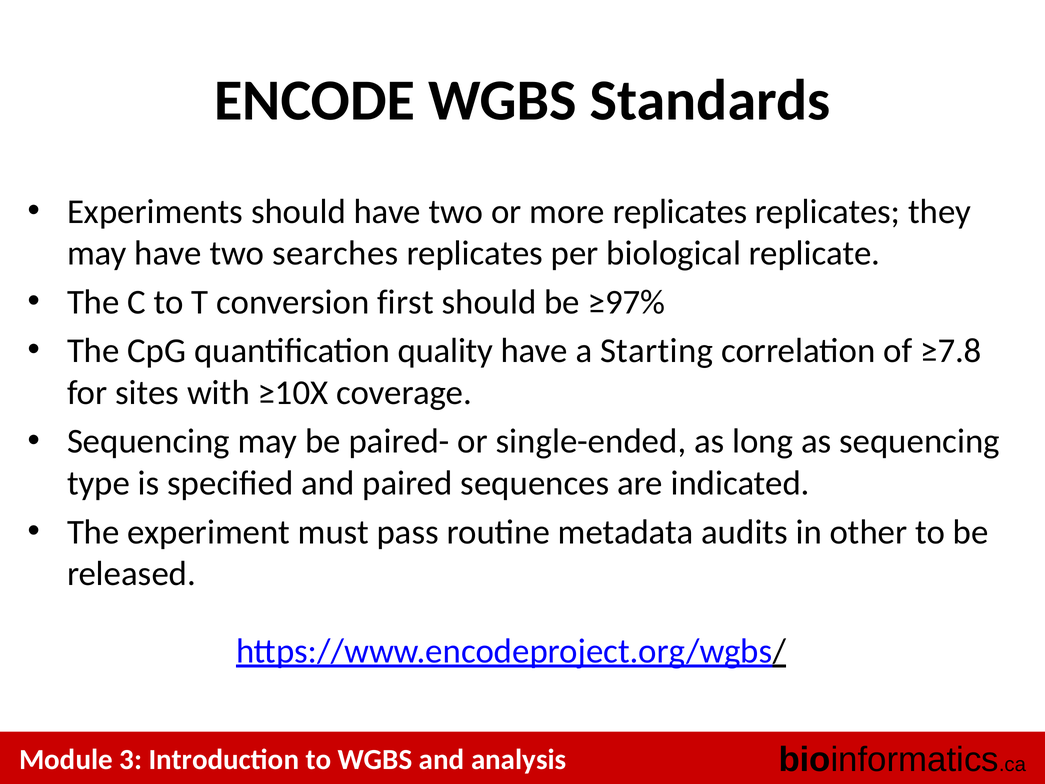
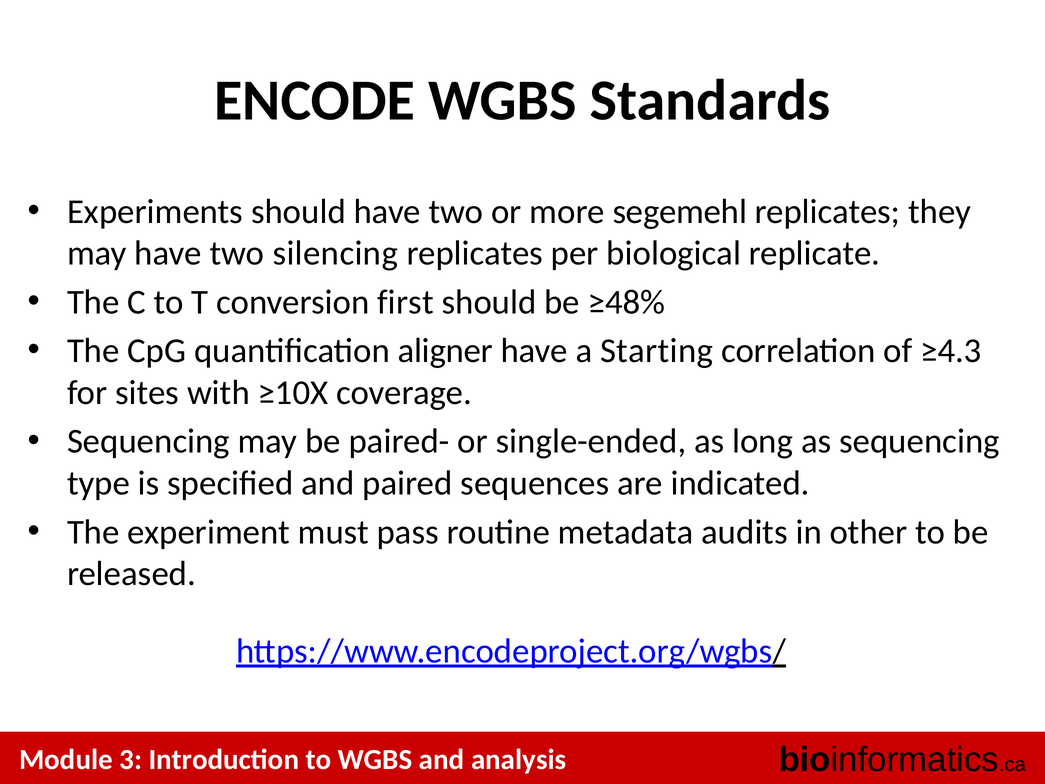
more replicates: replicates -> segemehl
searches: searches -> silencing
≥97%: ≥97% -> ≥48%
quality: quality -> aligner
≥7.8: ≥7.8 -> ≥4.3
